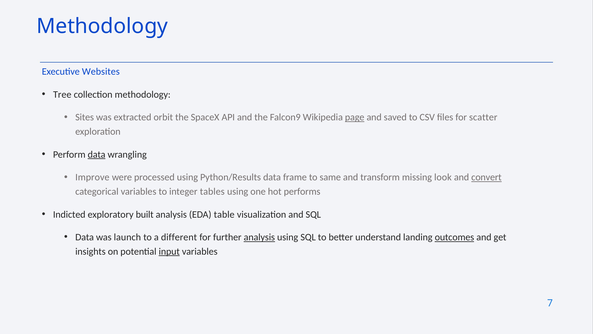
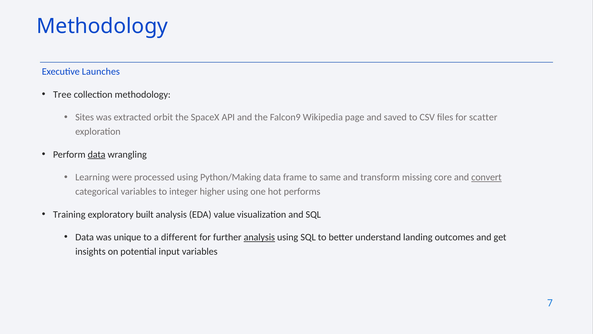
Websites: Websites -> Launches
page underline: present -> none
Improve: Improve -> Learning
Python/Results: Python/Results -> Python/Making
look: look -> core
tables: tables -> higher
Indicted: Indicted -> Training
table: table -> value
launch: launch -> unique
outcomes underline: present -> none
input underline: present -> none
